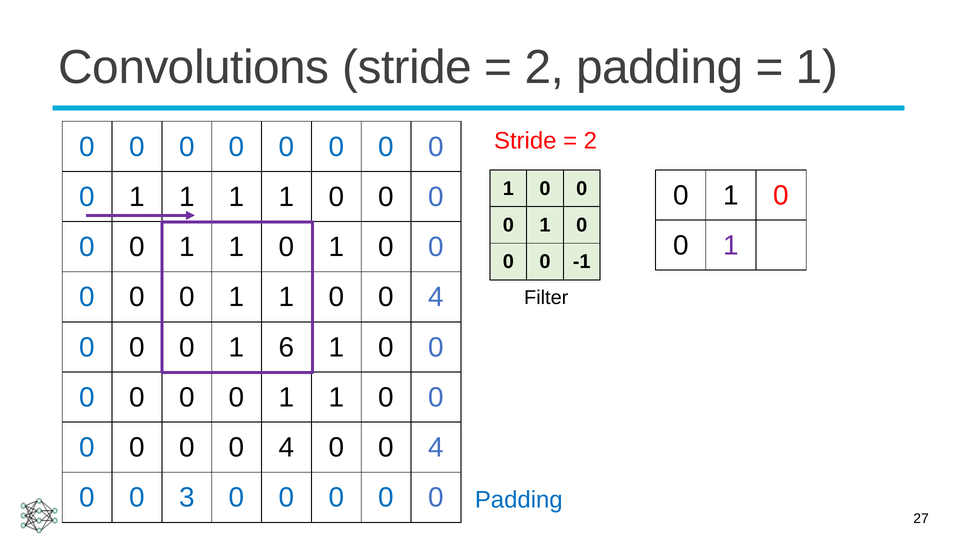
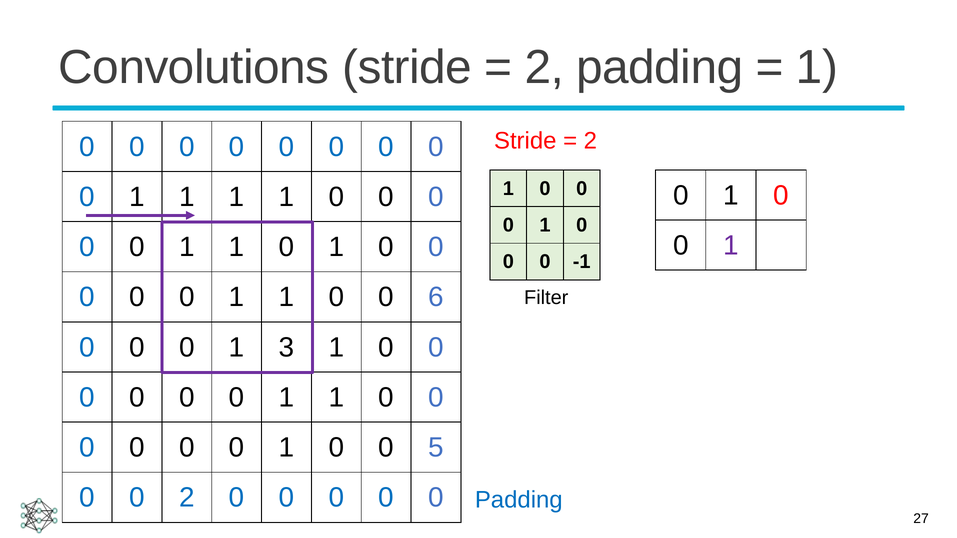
1 0 0 4: 4 -> 6
6: 6 -> 3
4 at (287, 448): 4 -> 1
4 at (436, 448): 4 -> 5
0 3: 3 -> 2
